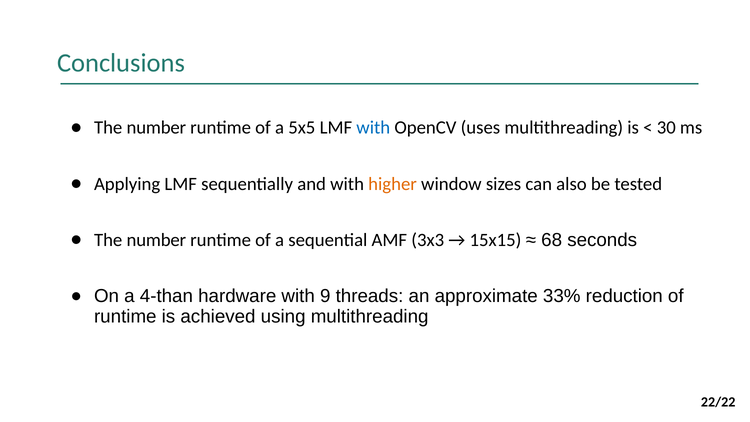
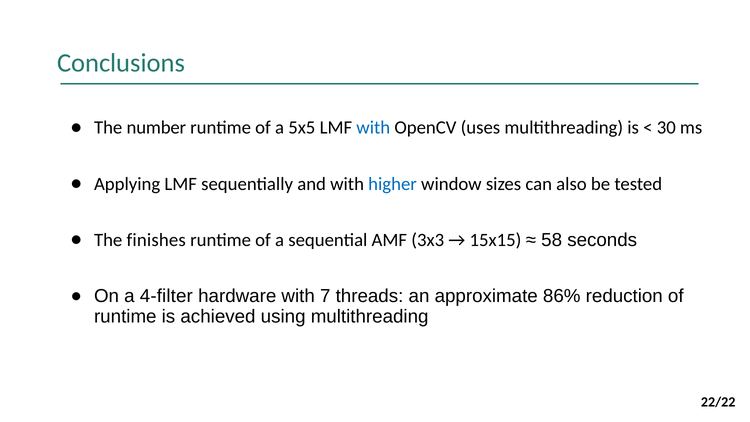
higher colour: orange -> blue
number at (156, 240): number -> finishes
68: 68 -> 58
4-than: 4-than -> 4-filter
9: 9 -> 7
33%: 33% -> 86%
